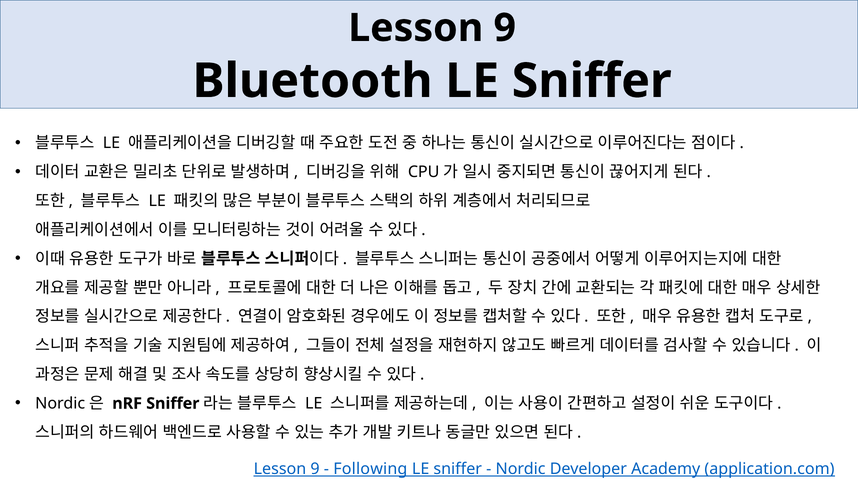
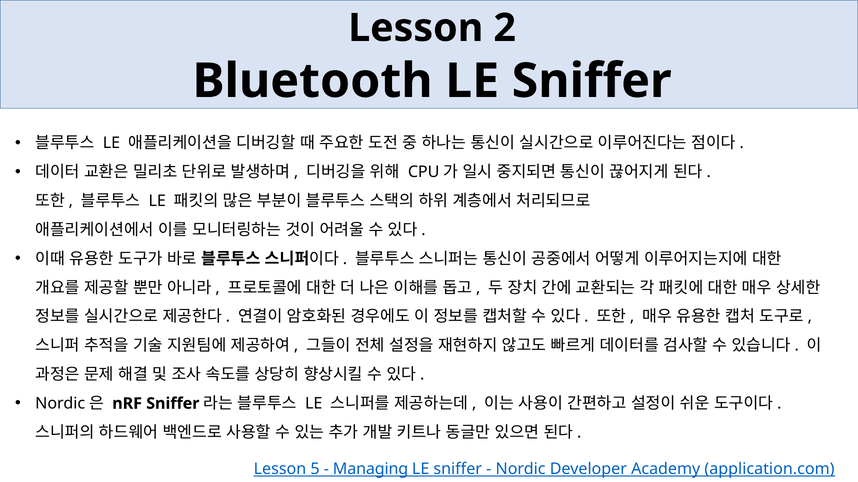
9 at (505, 28): 9 -> 2
9 at (315, 469): 9 -> 5
Following: Following -> Managing
